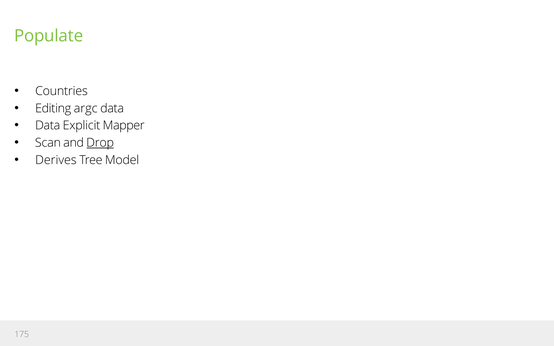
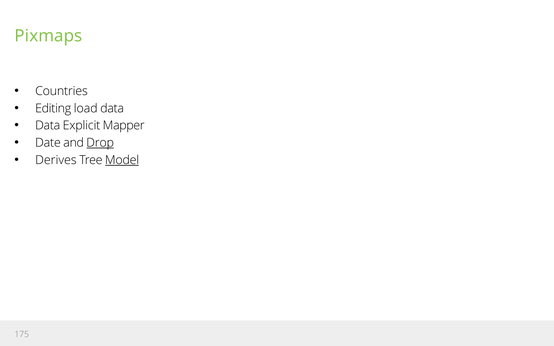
Populate: Populate -> Pixmaps
argc: argc -> load
Scan: Scan -> Date
Model underline: none -> present
